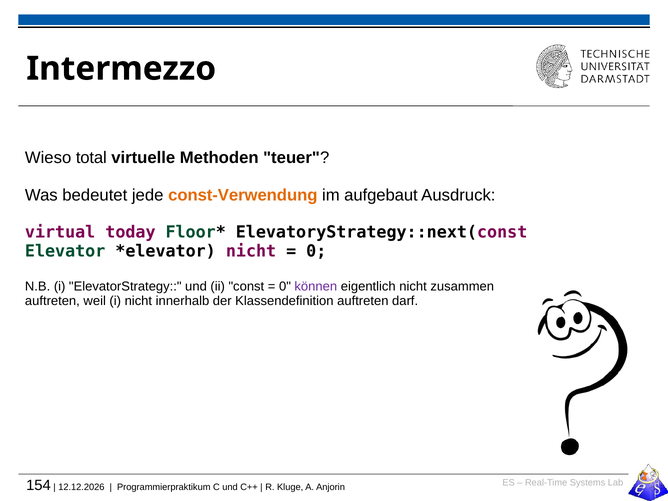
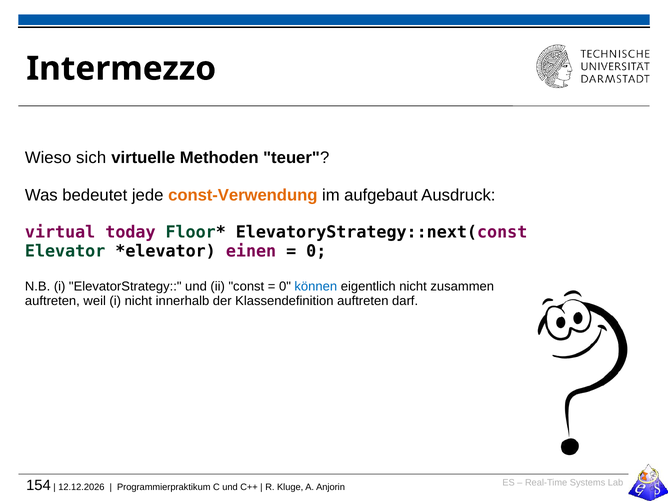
total: total -> sich
nicht at (251, 251): nicht -> einen
können colour: purple -> blue
